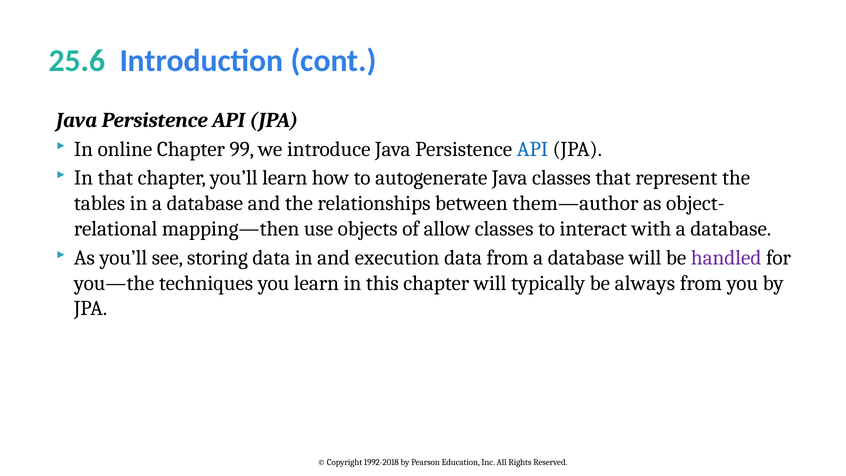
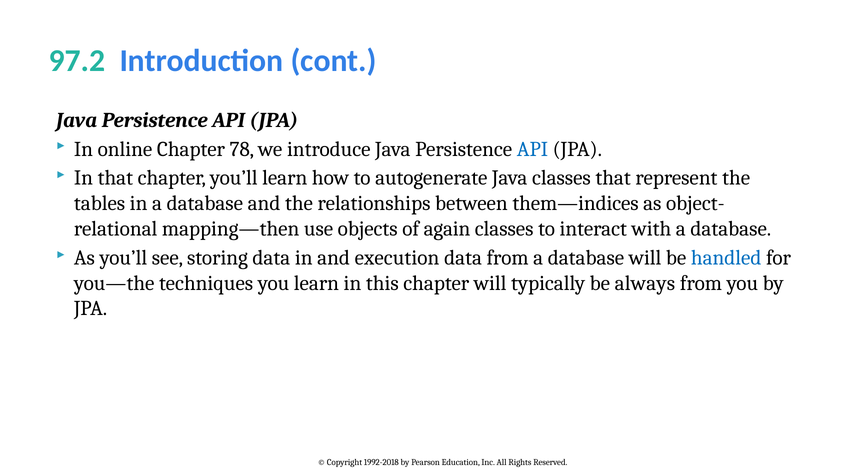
25.6: 25.6 -> 97.2
99: 99 -> 78
them—author: them—author -> them—indices
allow: allow -> again
handled colour: purple -> blue
